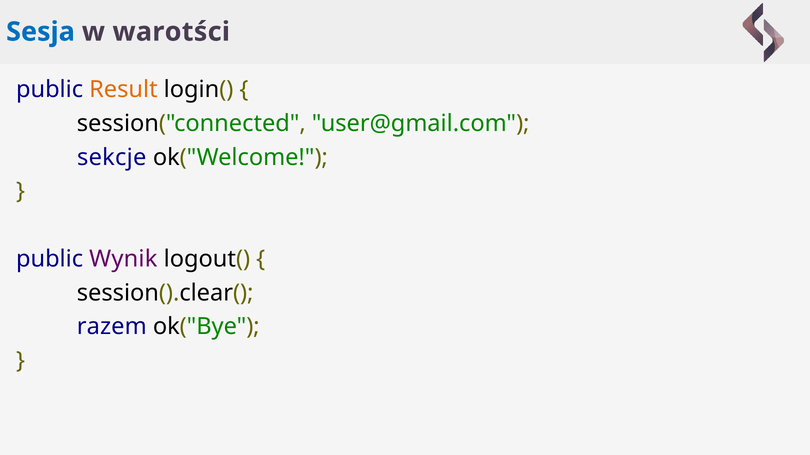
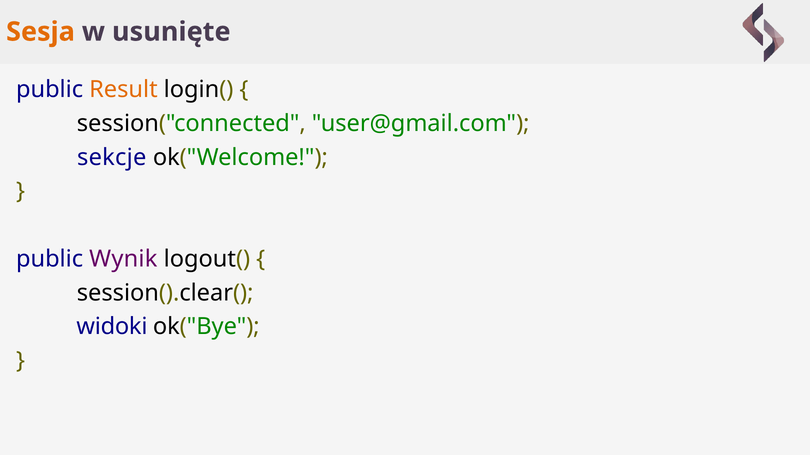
Sesja colour: blue -> orange
warotści: warotści -> usunięte
razem: razem -> widoki
